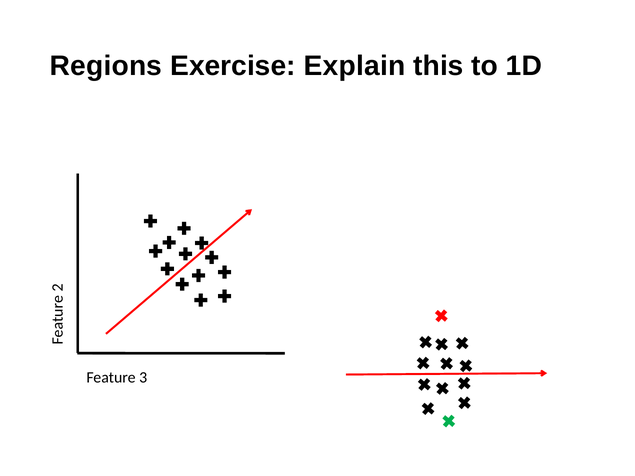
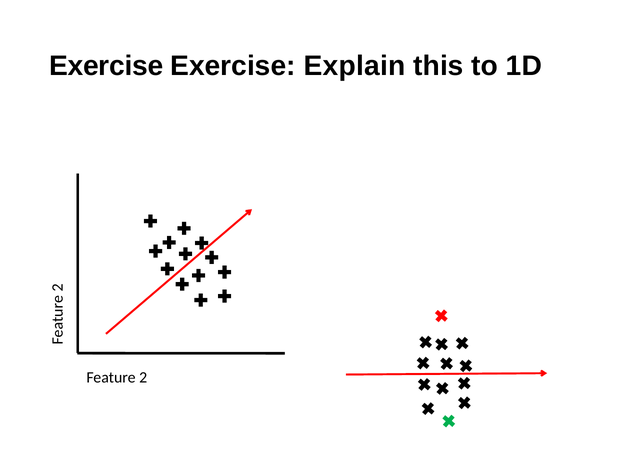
Regions at (106, 66): Regions -> Exercise
Feature 3: 3 -> 2
